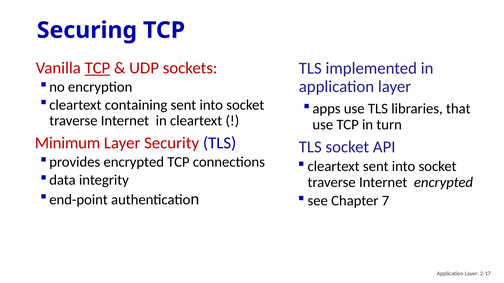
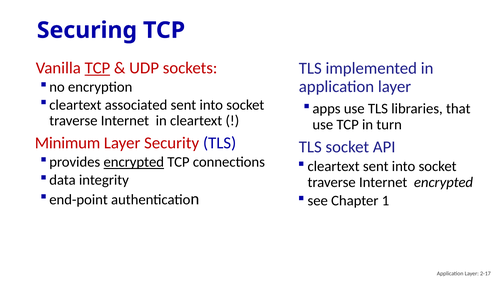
containing: containing -> associated
encrypted at (134, 162) underline: none -> present
7: 7 -> 1
